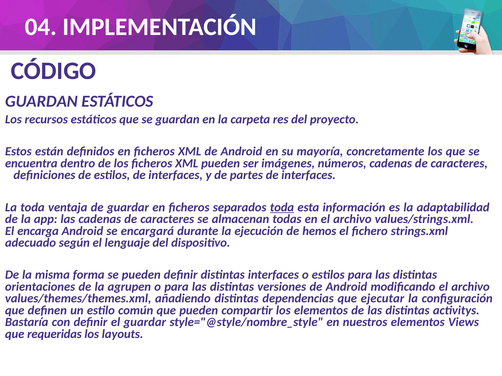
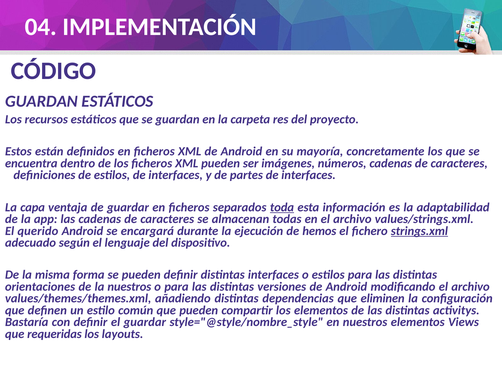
La toda: toda -> capa
encarga: encarga -> querido
strings.xml underline: none -> present
la agrupen: agrupen -> nuestros
ejecutar: ejecutar -> eliminen
